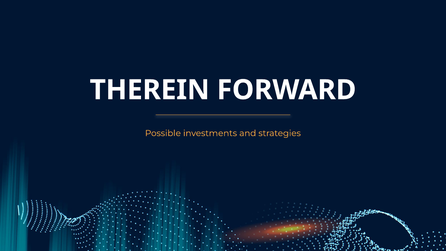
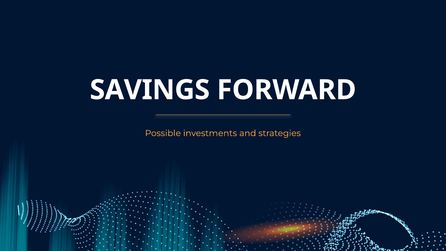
THEREIN: THEREIN -> SAVINGS
